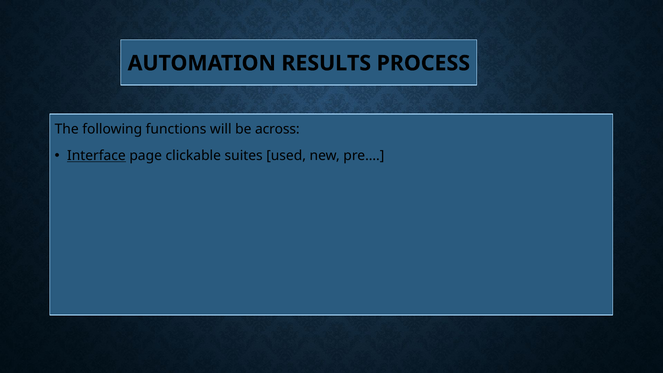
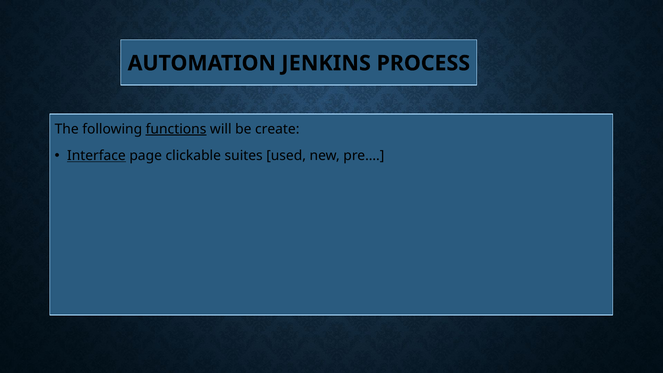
RESULTS: RESULTS -> JENKINS
functions underline: none -> present
across: across -> create
